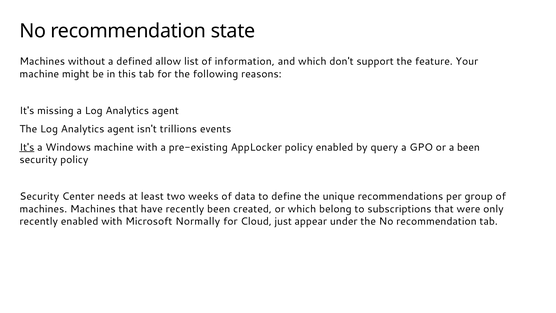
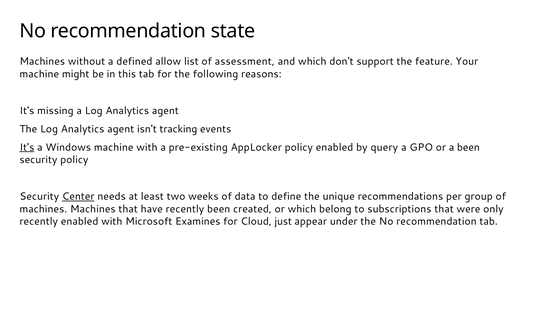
information: information -> assessment
trillions: trillions -> tracking
Center underline: none -> present
Normally: Normally -> Examines
